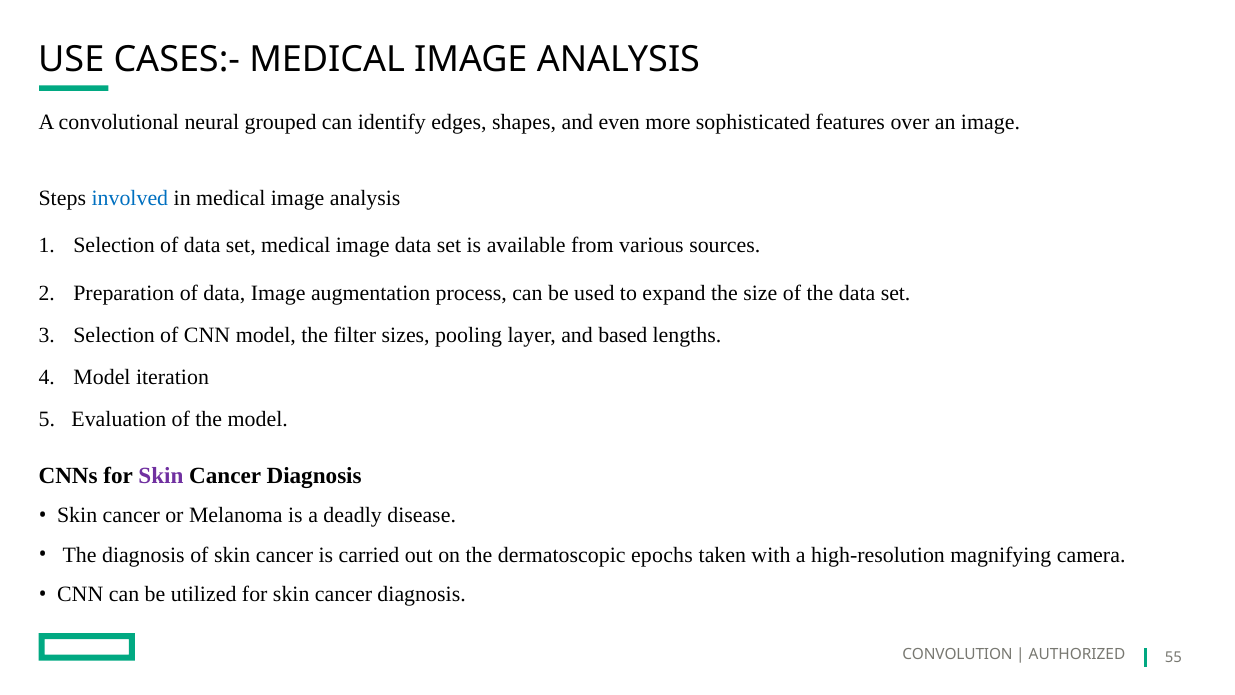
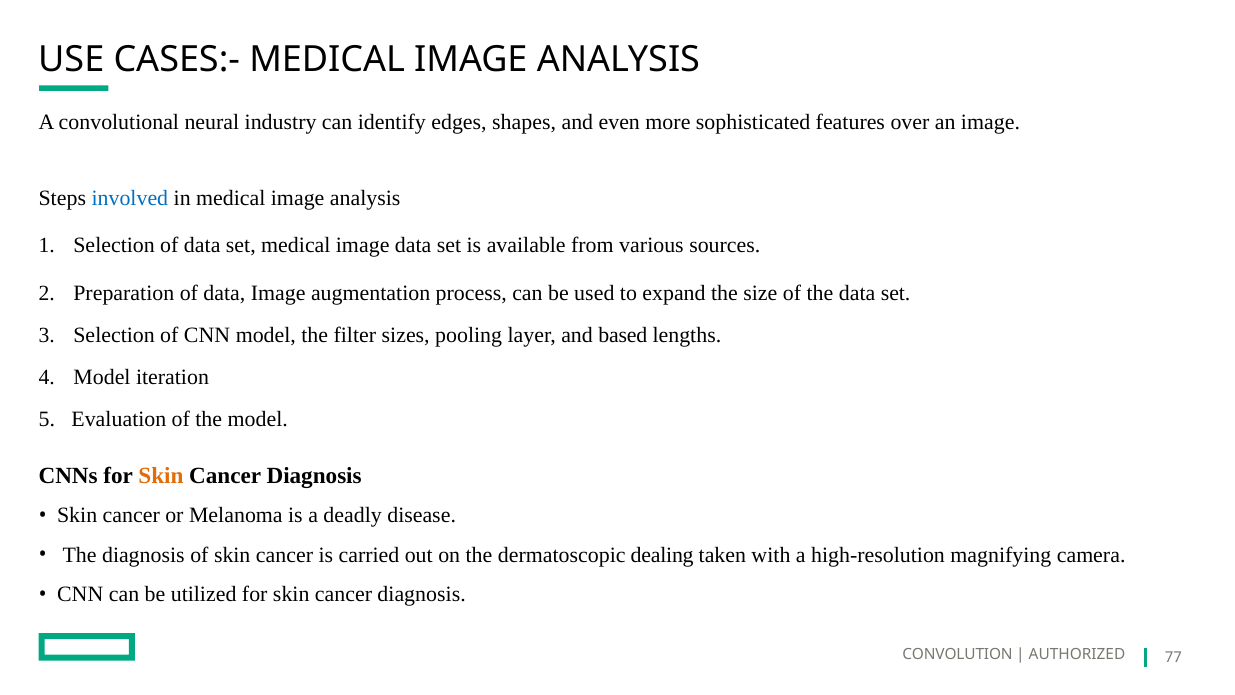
grouped: grouped -> industry
Skin at (161, 475) colour: purple -> orange
epochs: epochs -> dealing
55: 55 -> 77
